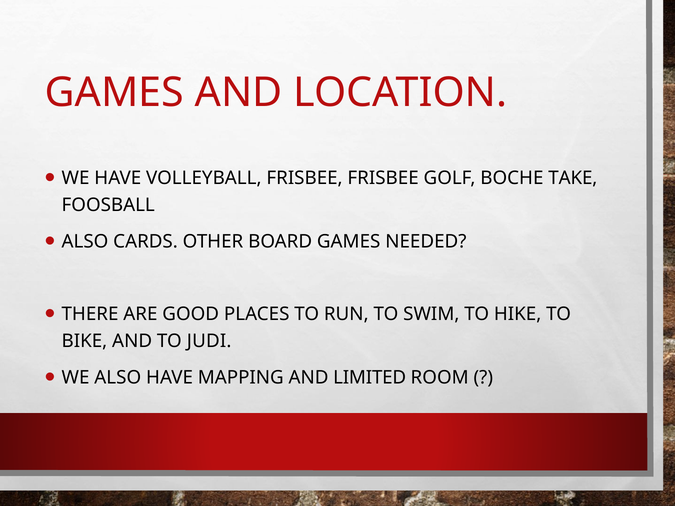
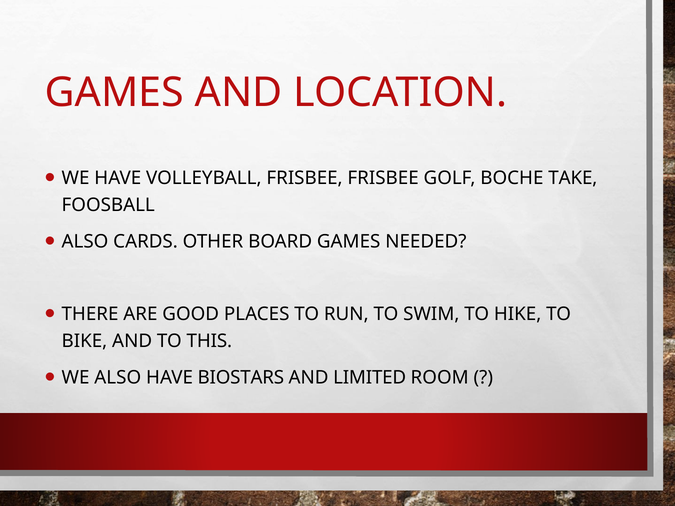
JUDI: JUDI -> THIS
MAPPING: MAPPING -> BIOSTARS
